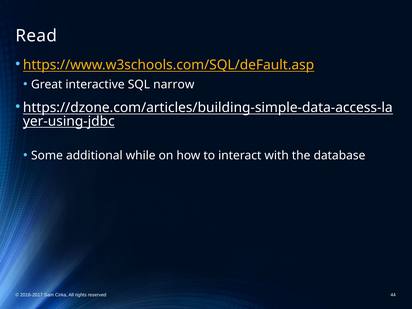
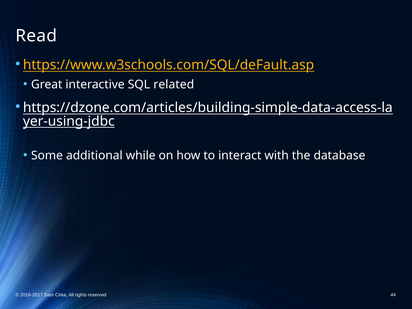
narrow: narrow -> related
